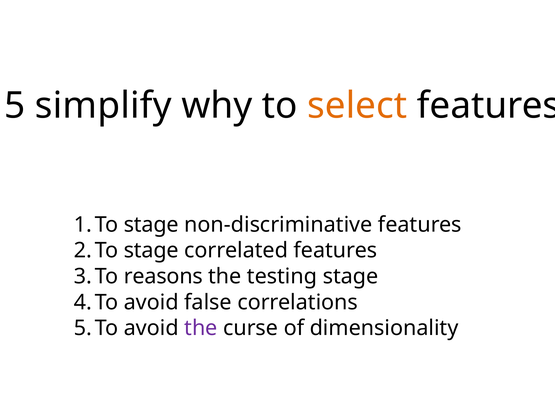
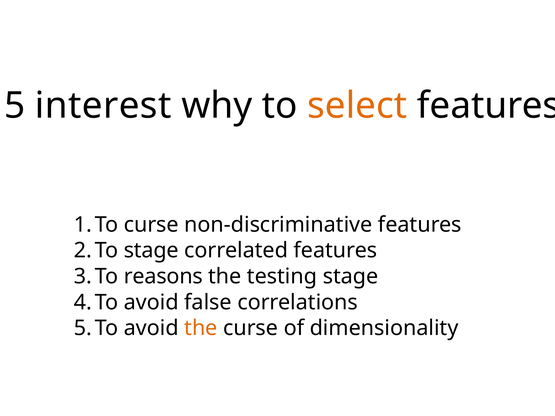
simplify: simplify -> interest
stage at (151, 225): stage -> curse
the at (201, 328) colour: purple -> orange
